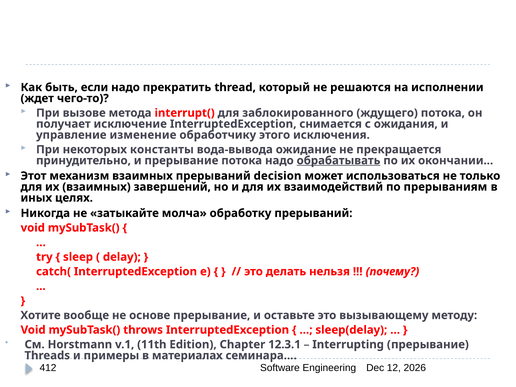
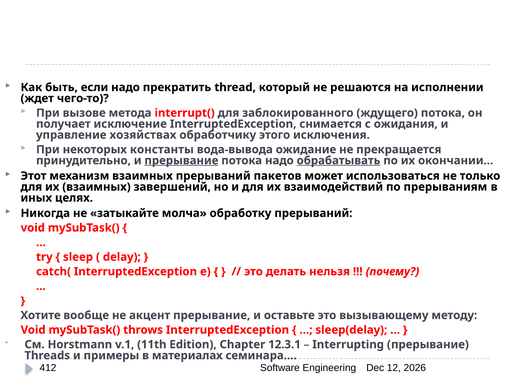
изменение: изменение -> хозяйствах
прерывание at (181, 161) underline: none -> present
decision: decision -> пакетов
основе: основе -> акцент
